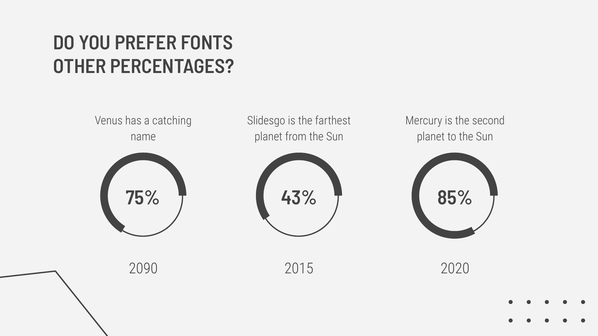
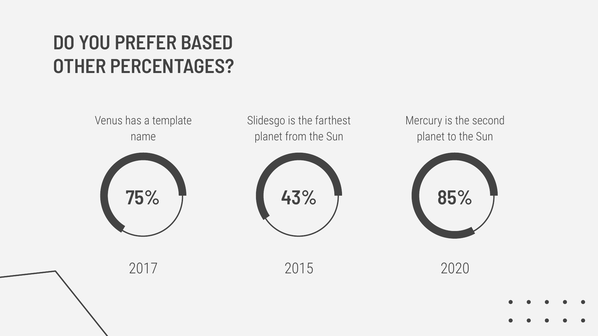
FONTS: FONTS -> BASED
catching: catching -> template
2090: 2090 -> 2017
